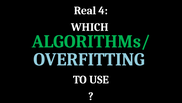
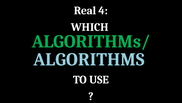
OVERFITTING: OVERFITTING -> ALGORITHMS
